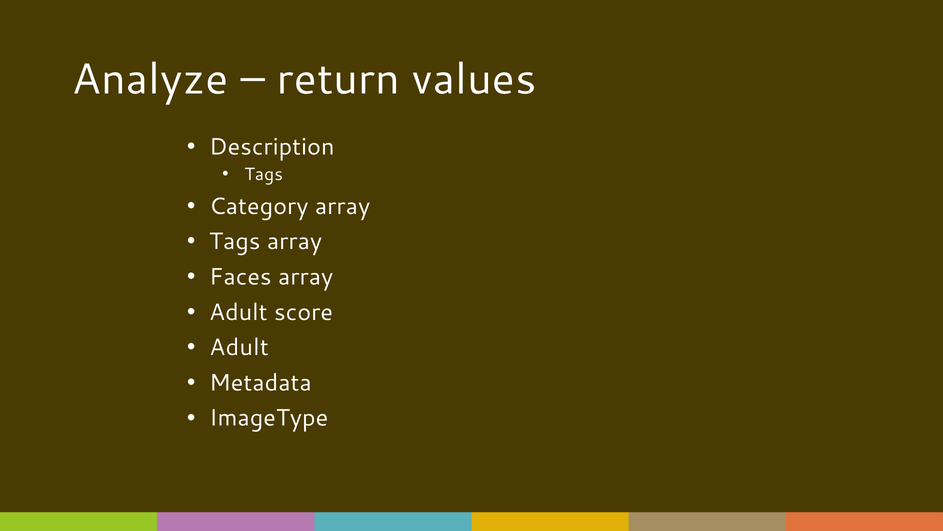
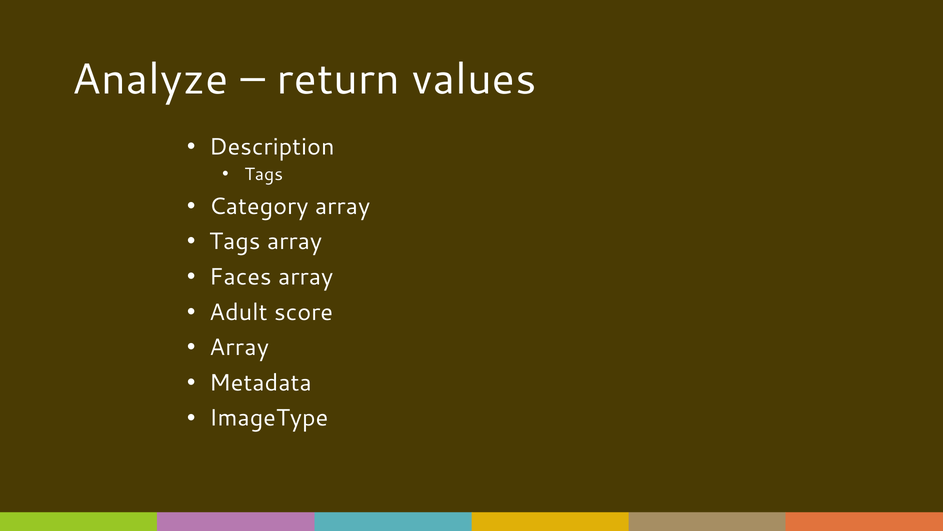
Adult at (239, 347): Adult -> Array
